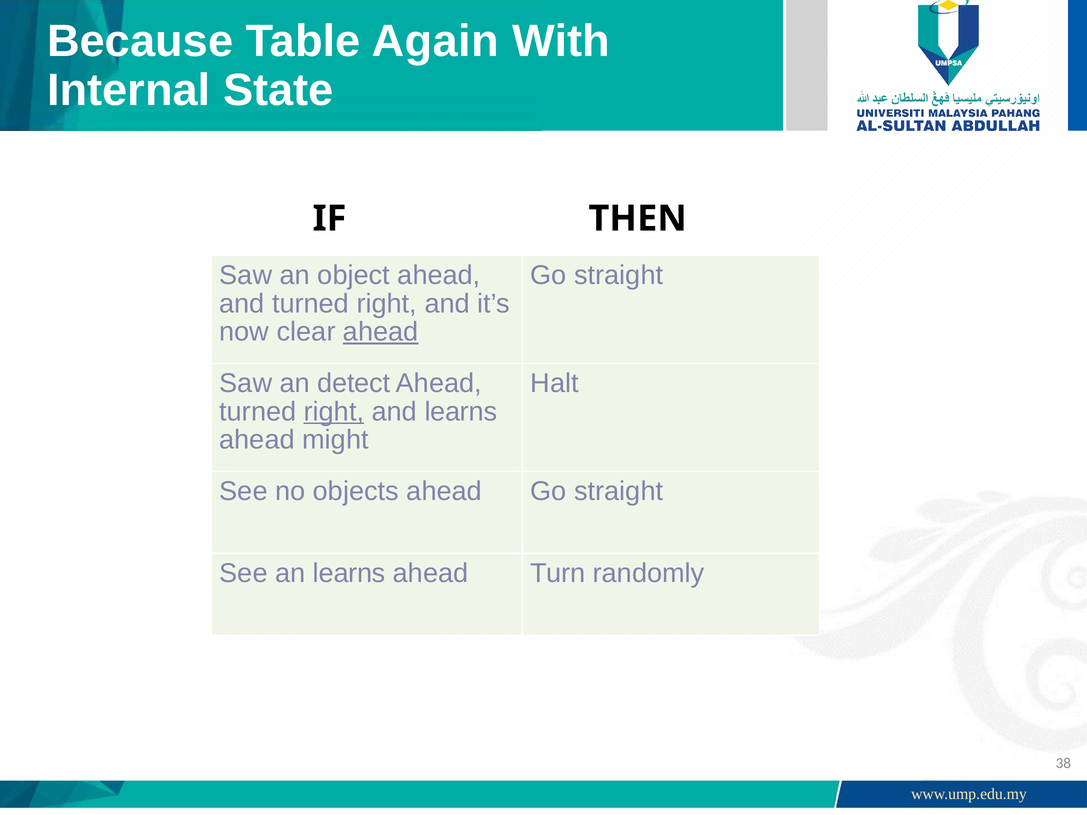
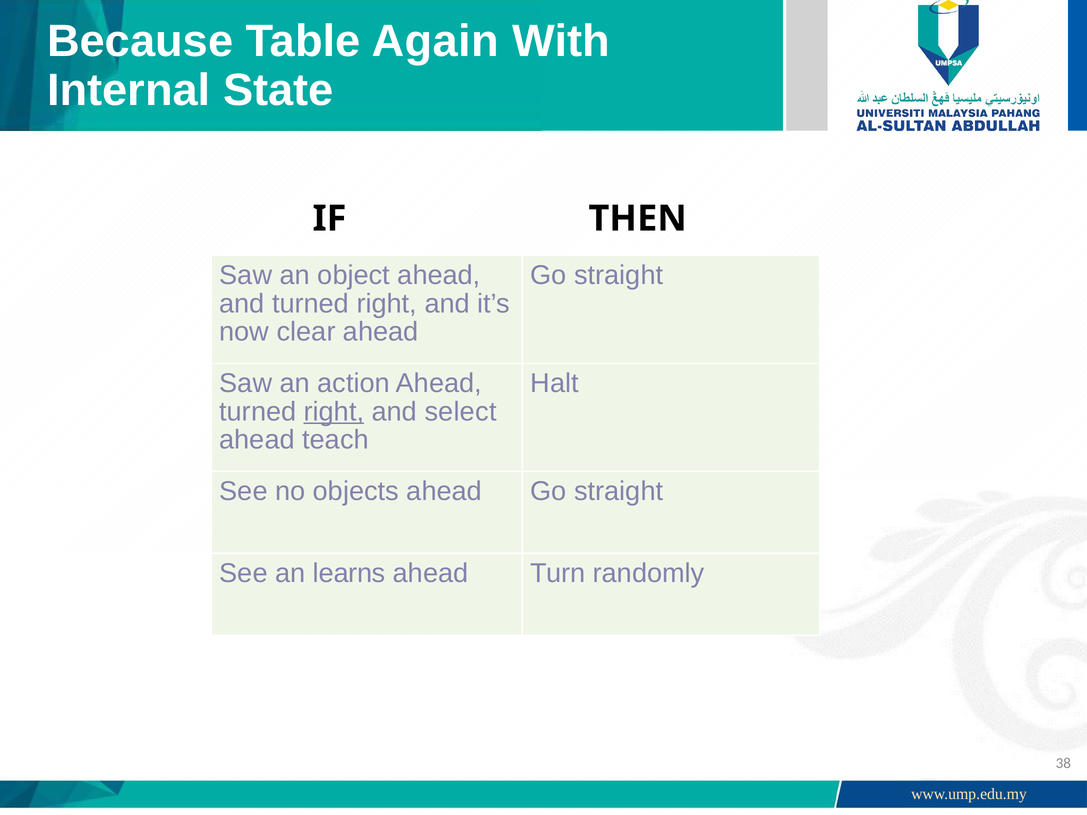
ahead at (381, 332) underline: present -> none
detect: detect -> action
and learns: learns -> select
might: might -> teach
